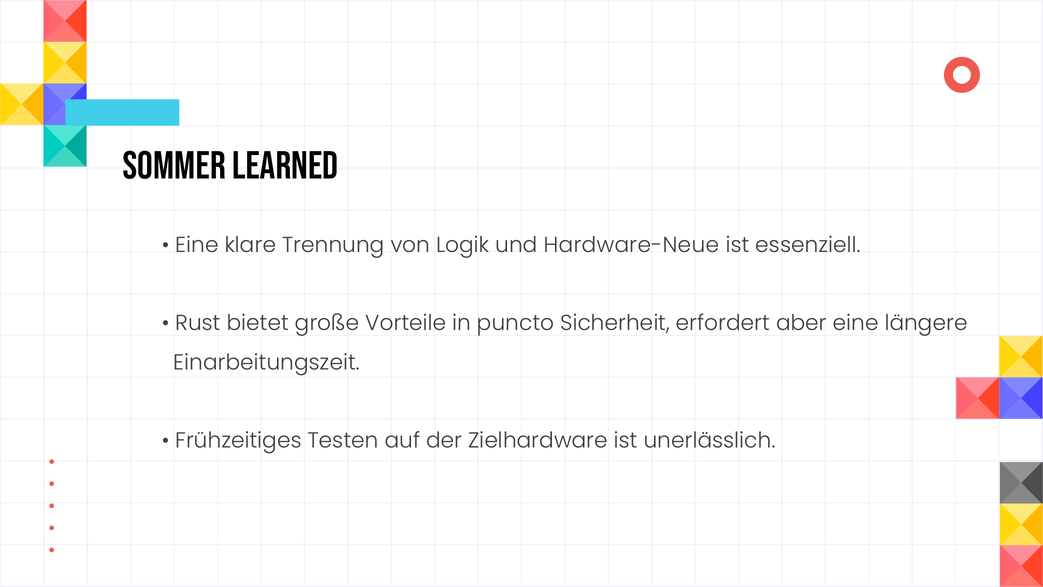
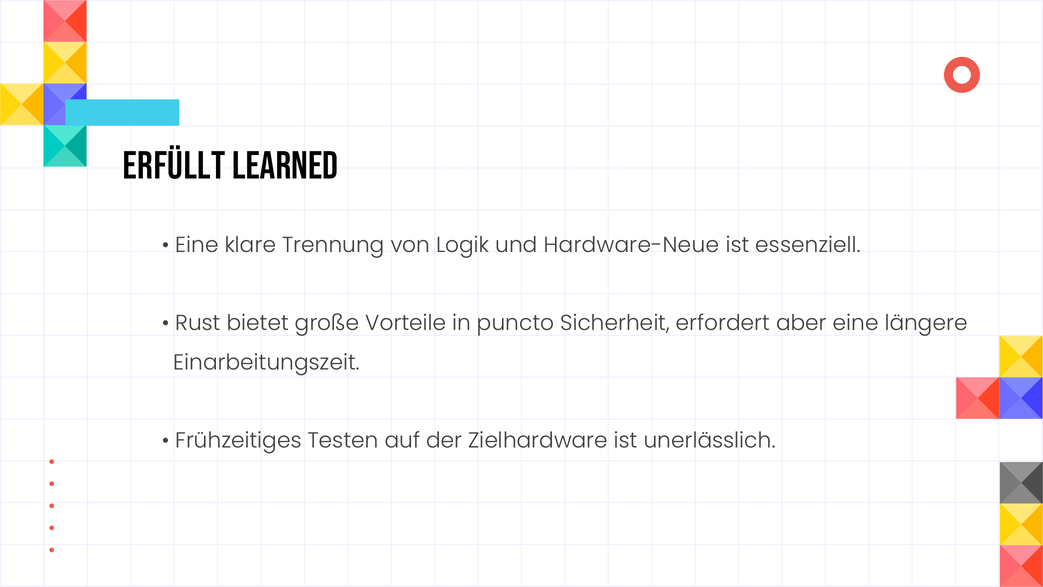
Sommer: Sommer -> Erfüllt
